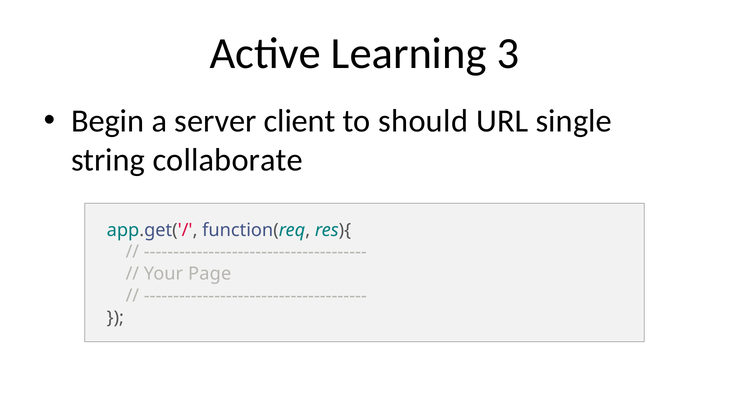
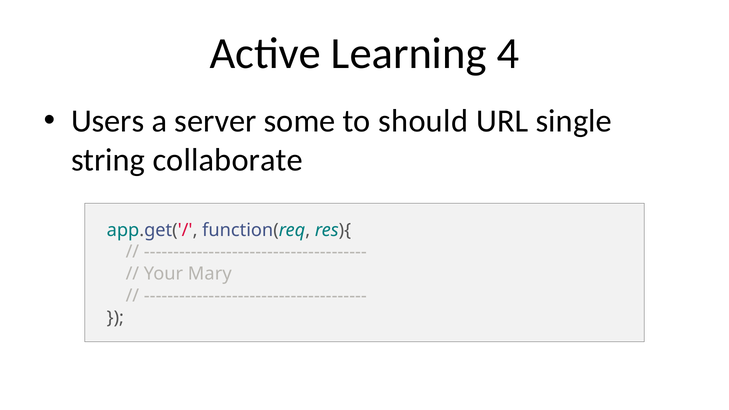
3: 3 -> 4
Begin: Begin -> Users
client: client -> some
Page: Page -> Mary
